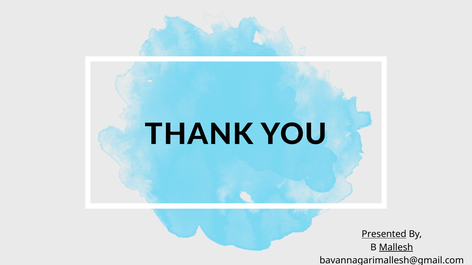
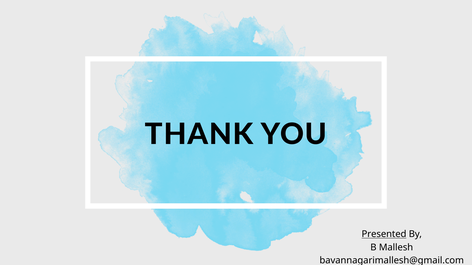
Mallesh underline: present -> none
